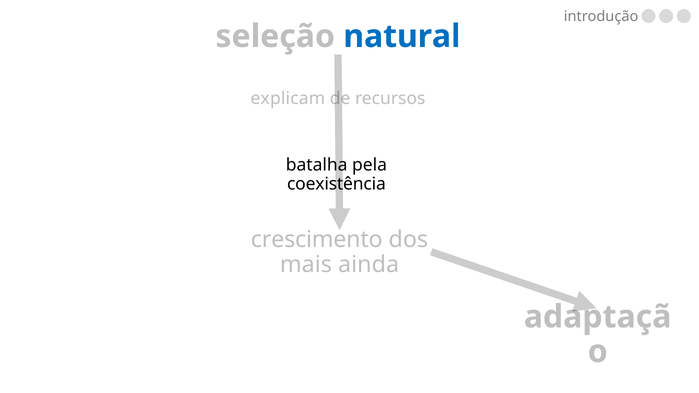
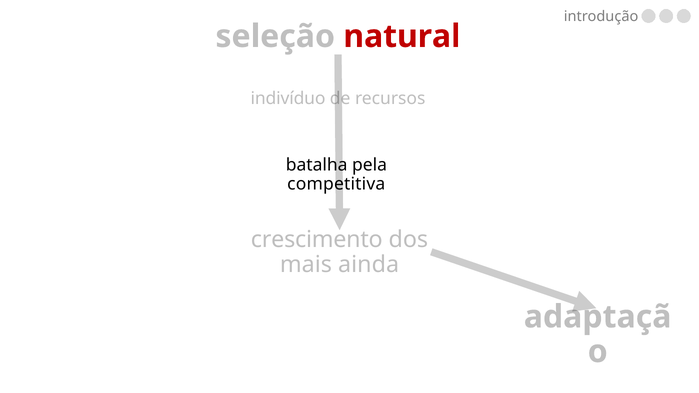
natural colour: blue -> red
explicam: explicam -> indivíduo
coexistência: coexistência -> competitiva
